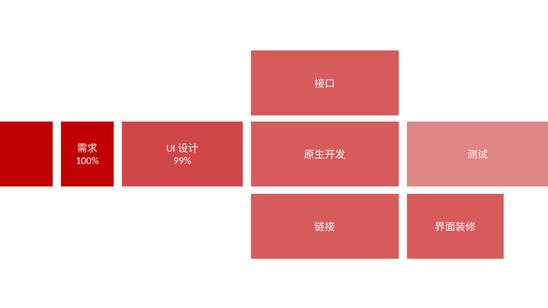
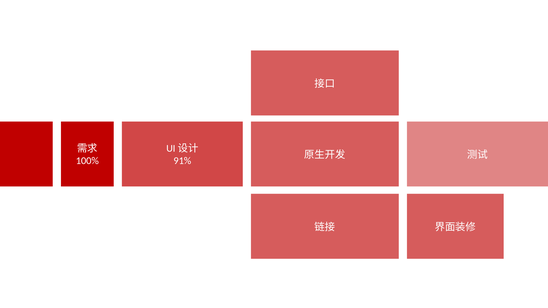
99%: 99% -> 91%
